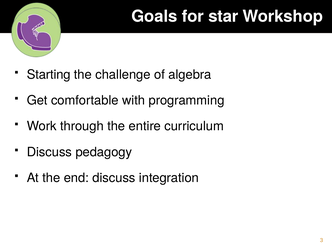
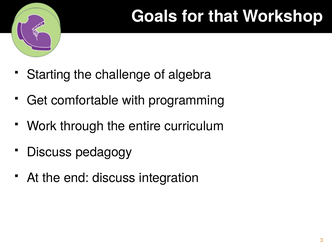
star: star -> that
